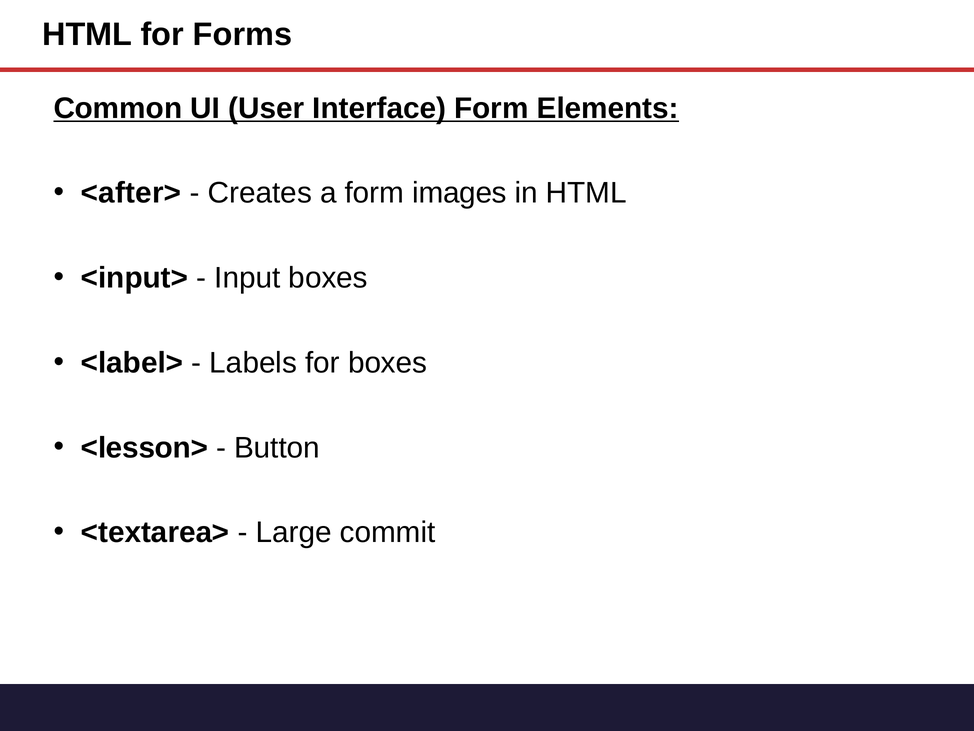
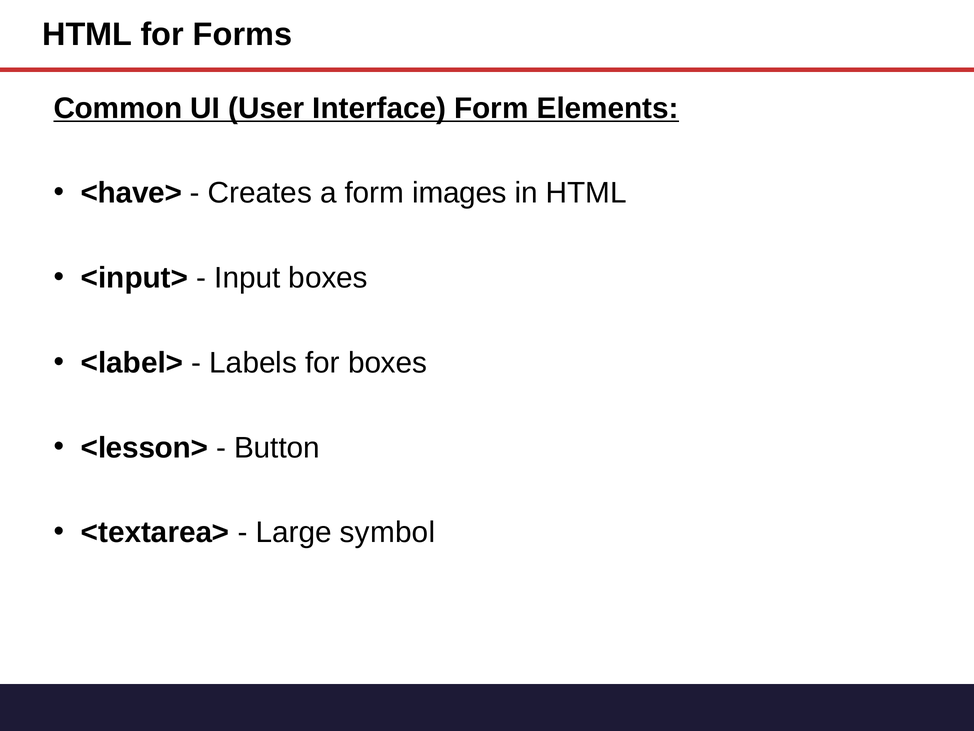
<after>: <after> -> <have>
commit: commit -> symbol
